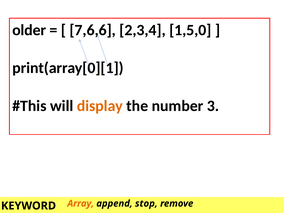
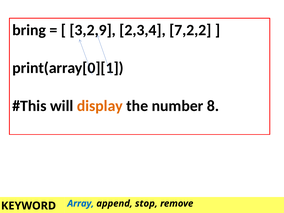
older: older -> bring
7,6,6: 7,6,6 -> 3,2,9
1,5,0: 1,5,0 -> 7,2,2
3: 3 -> 8
Array colour: orange -> blue
